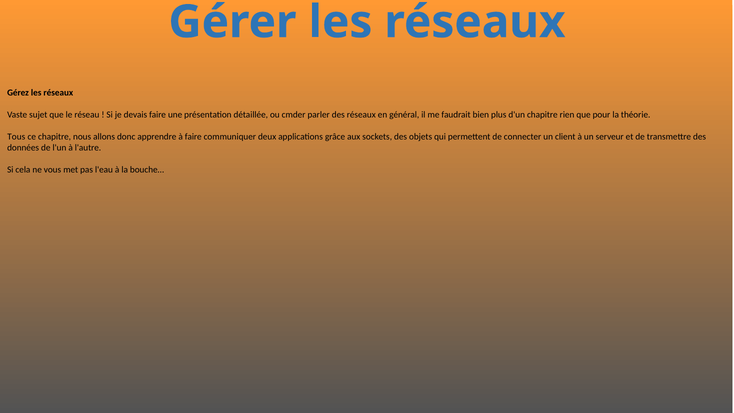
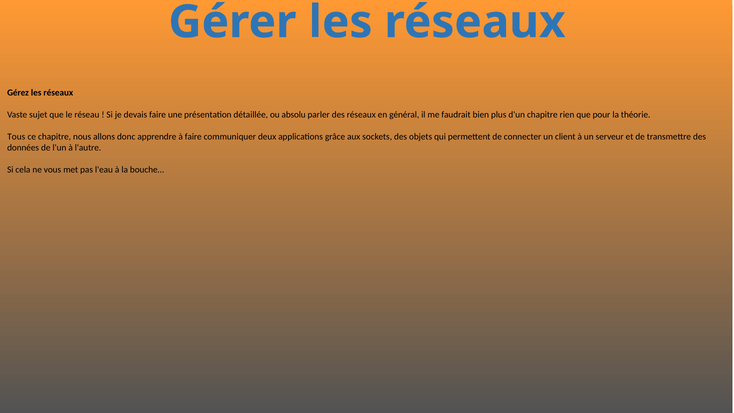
cmder: cmder -> absolu
